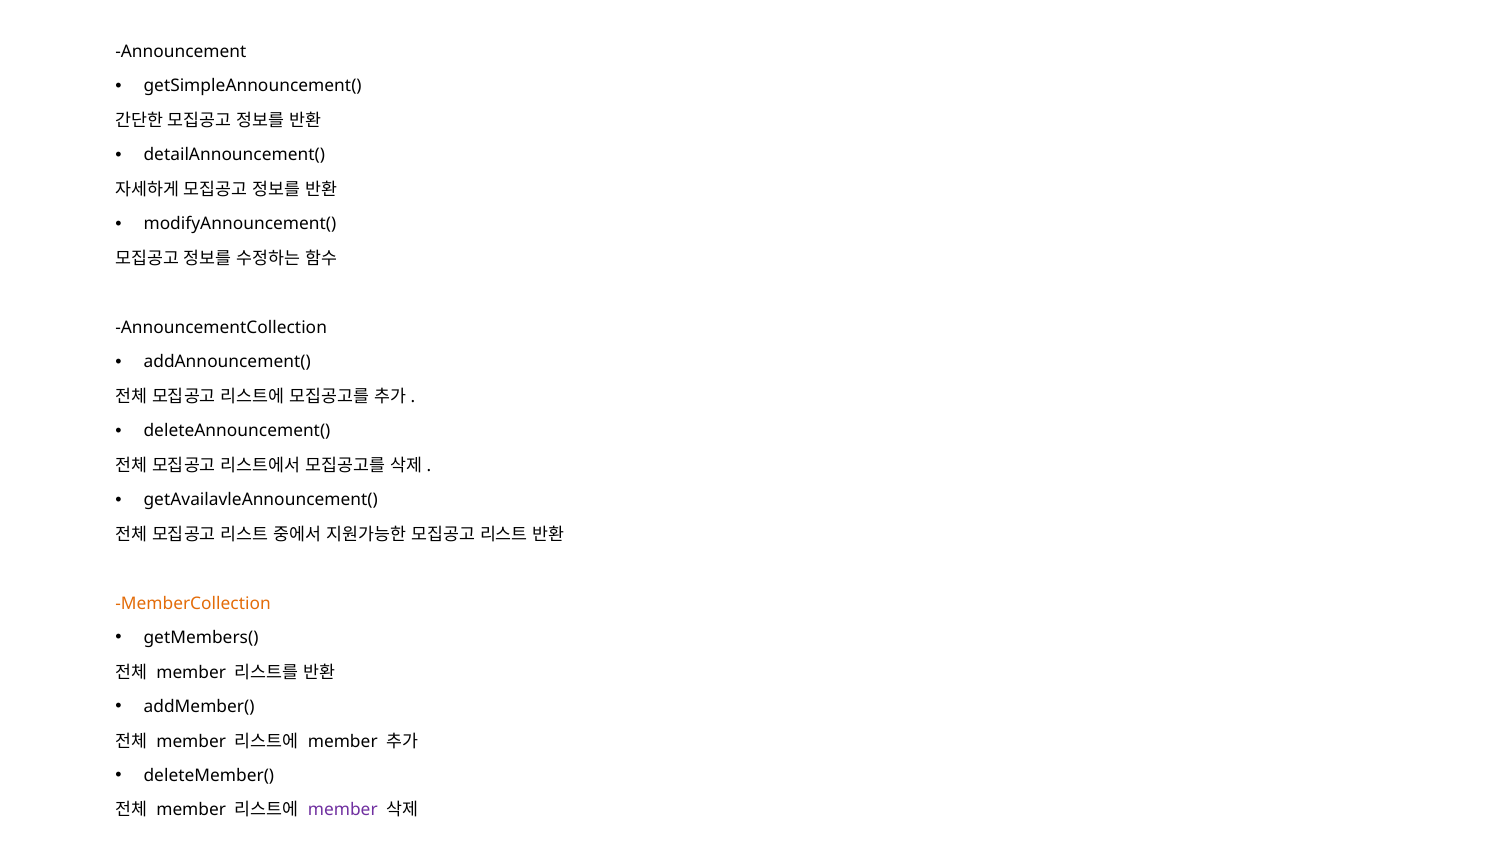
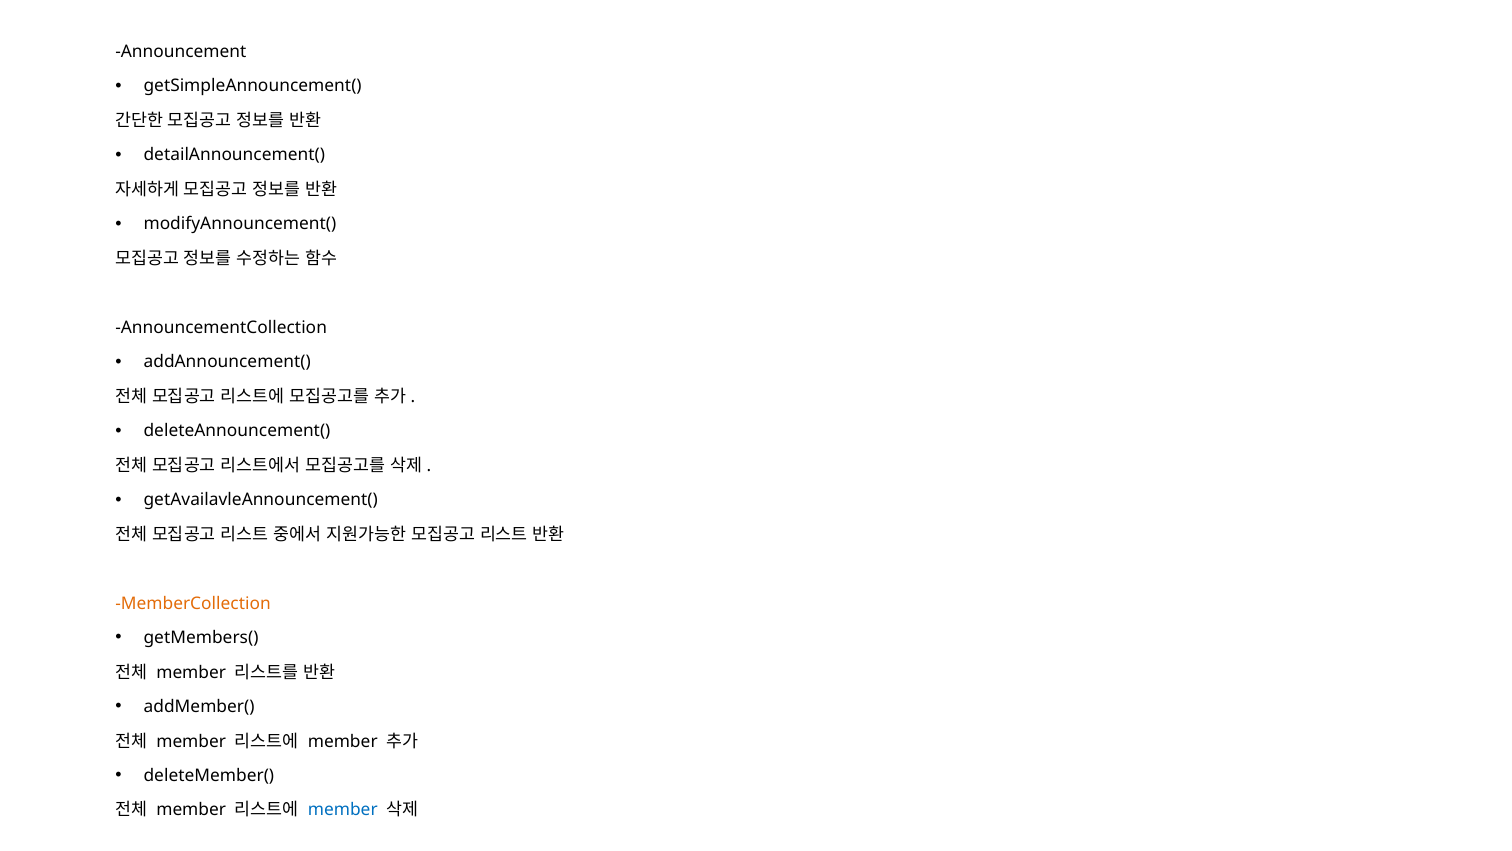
member at (343, 810) colour: purple -> blue
